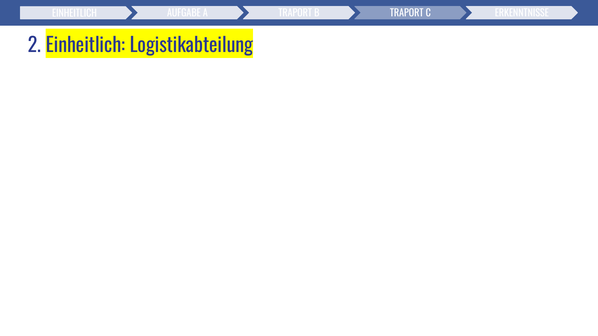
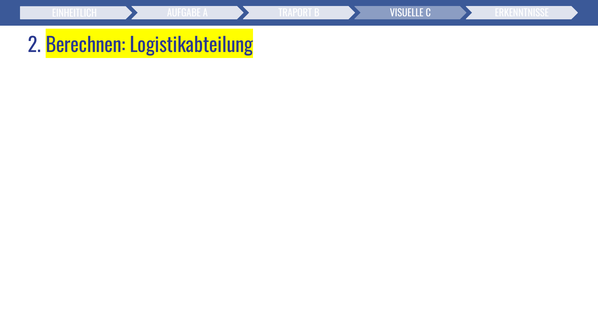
TRAPORT at (407, 13): TRAPORT -> VISUELLE
2 Einheitlich: Einheitlich -> Berechnen
